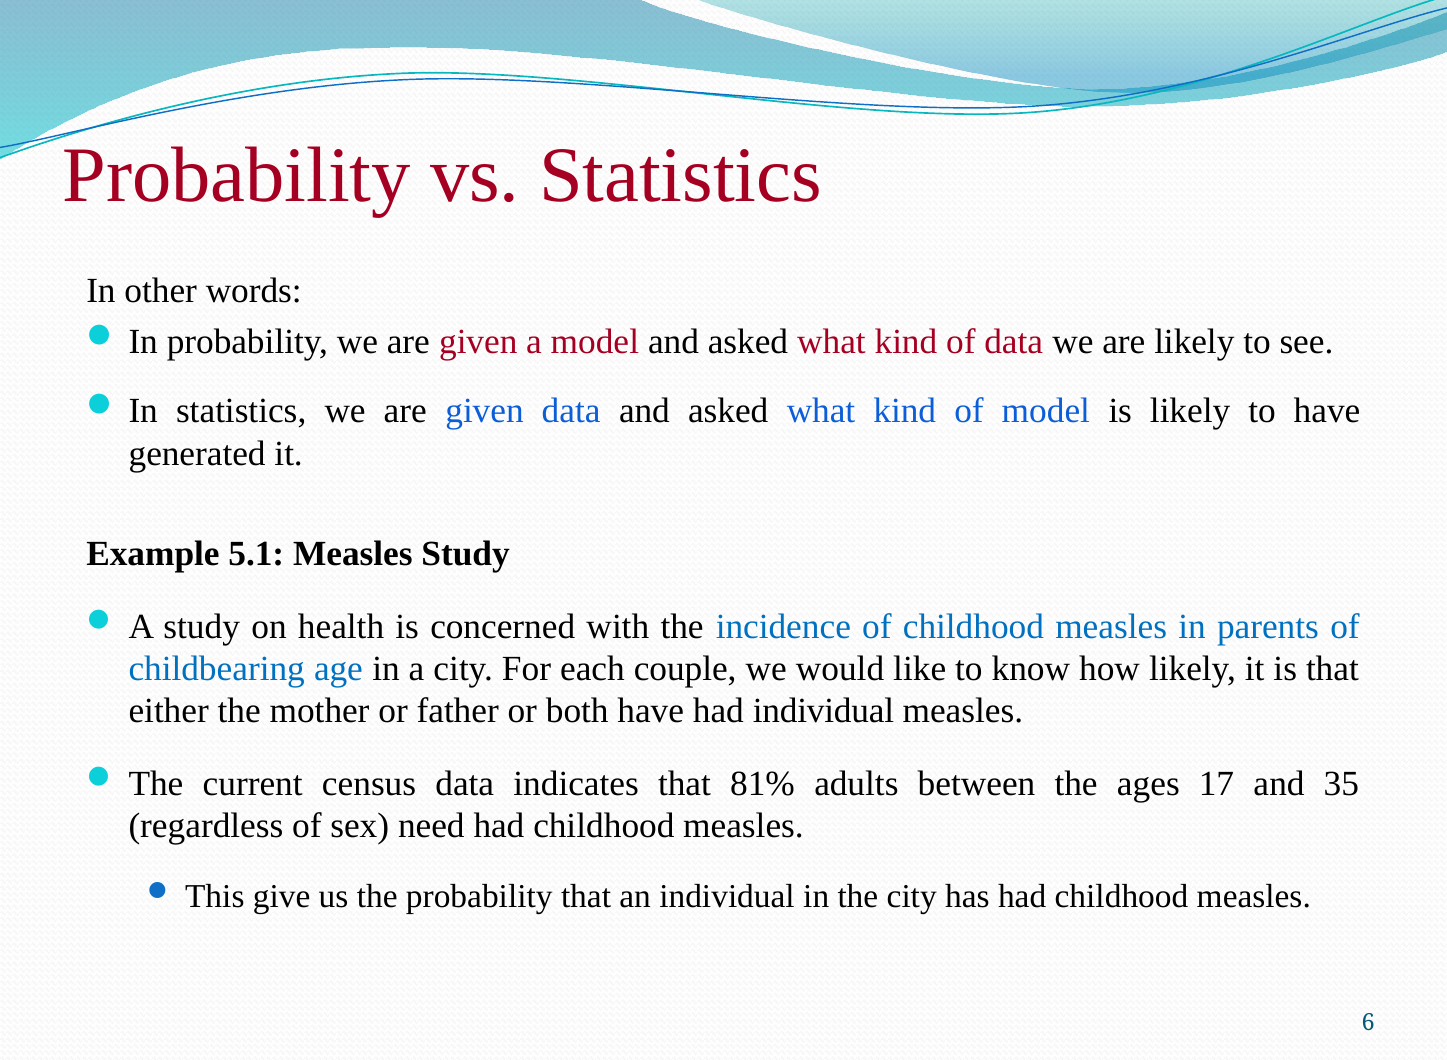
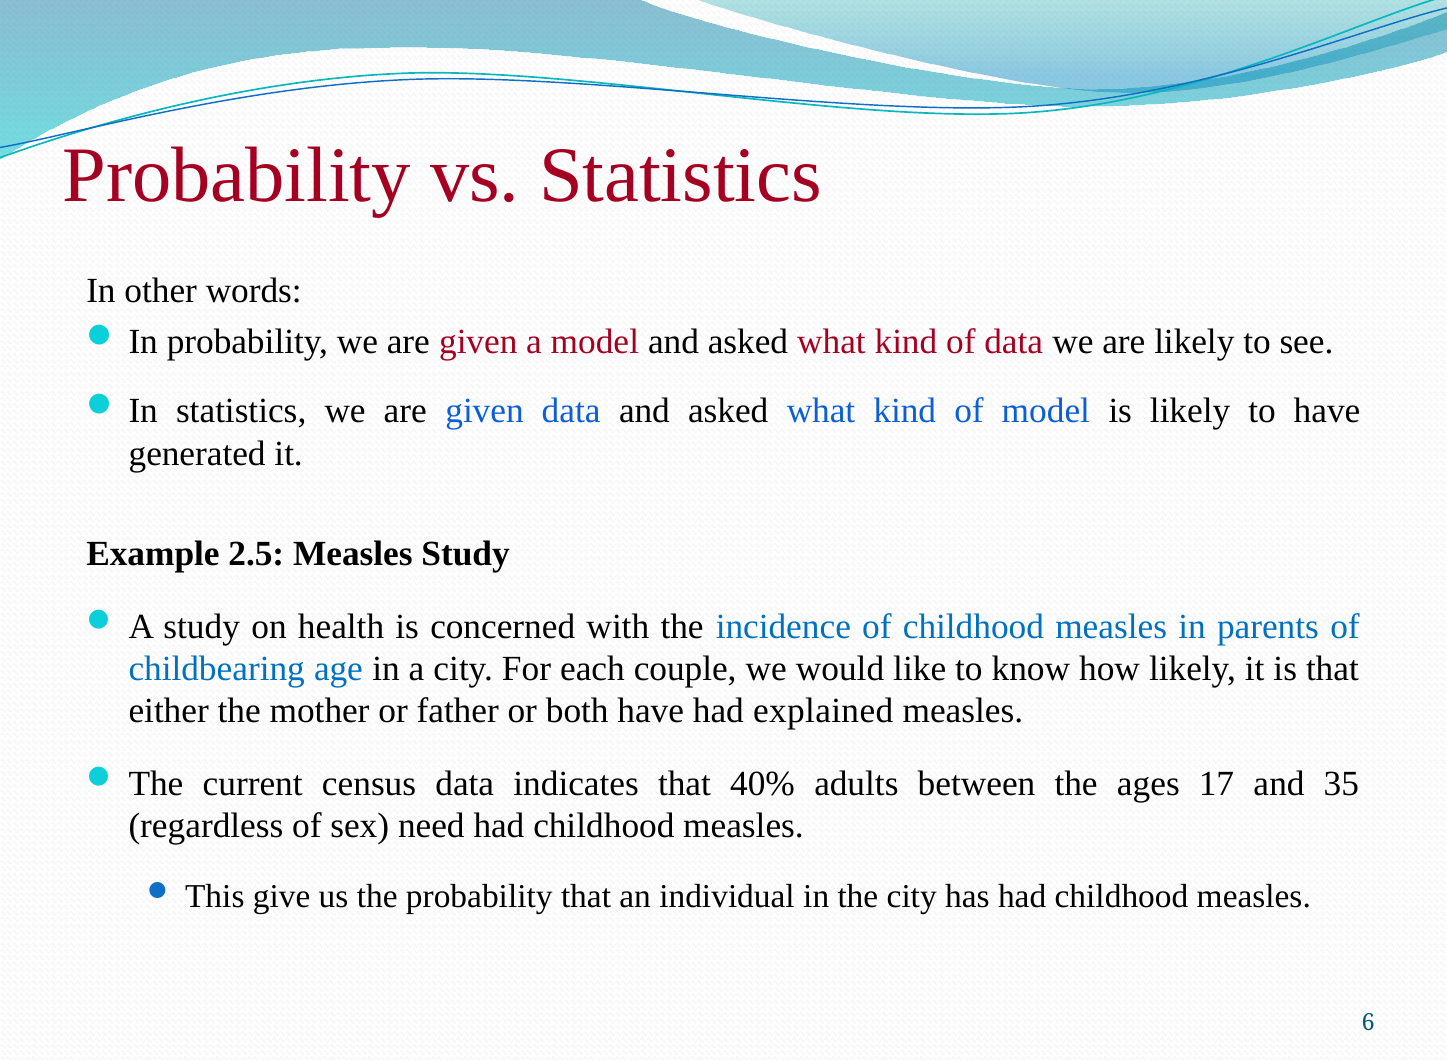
5.1: 5.1 -> 2.5
had individual: individual -> explained
81%: 81% -> 40%
